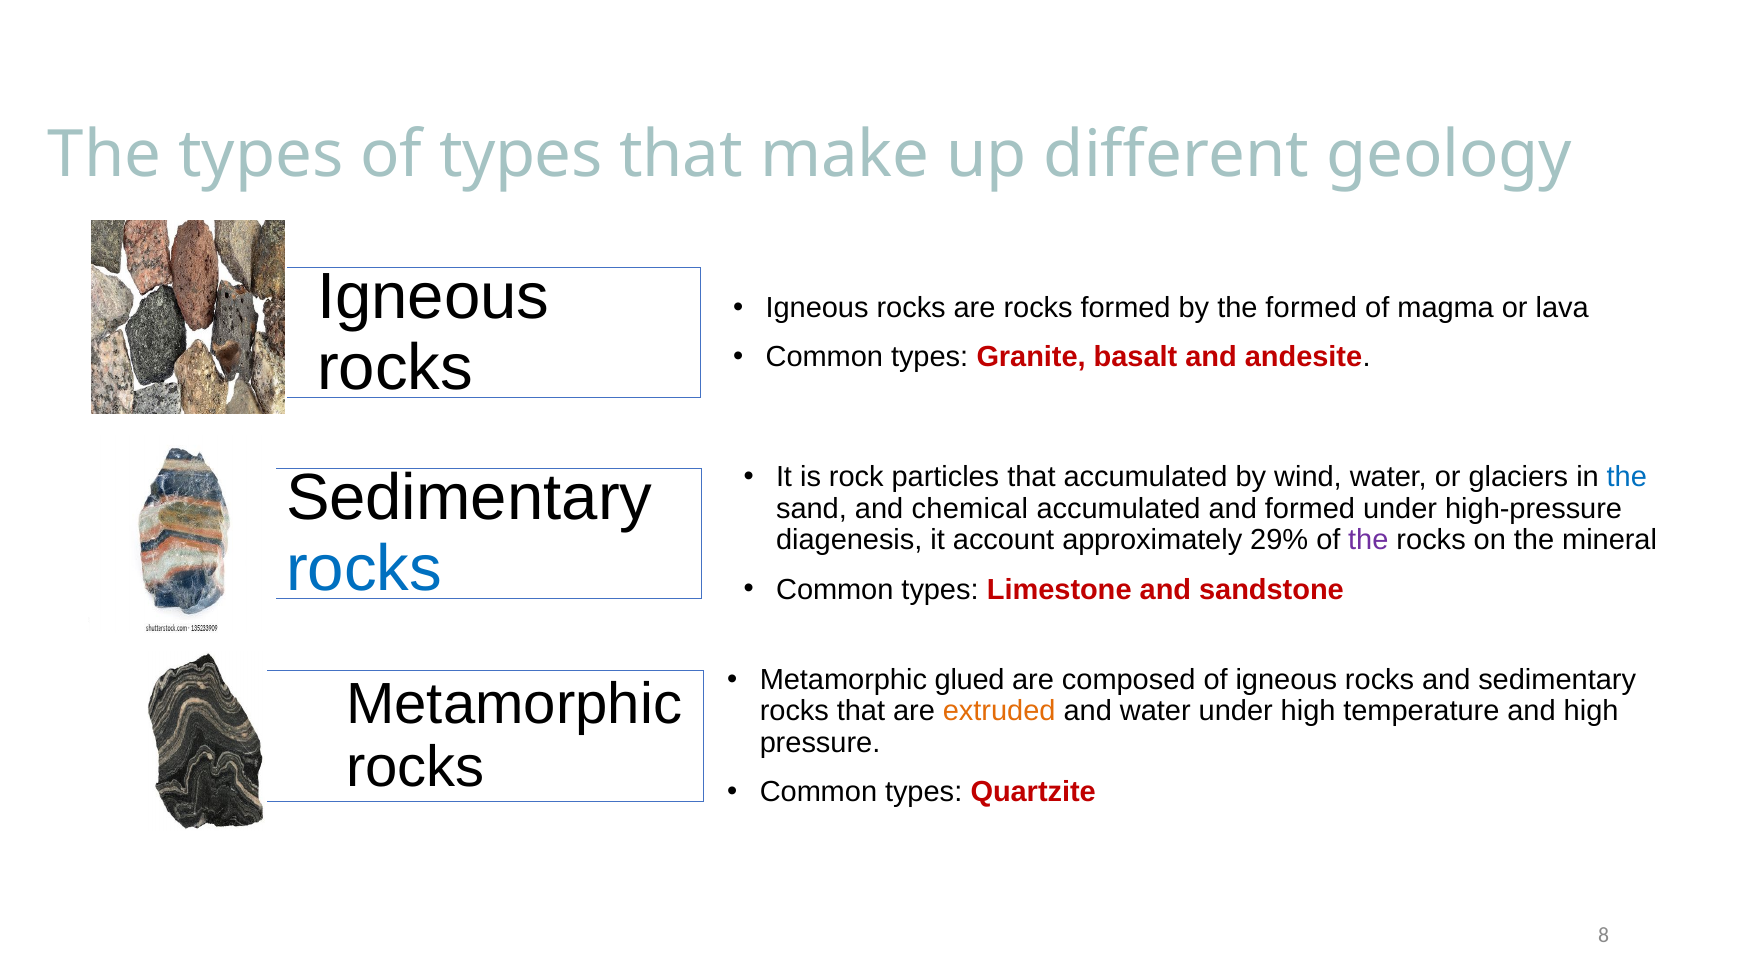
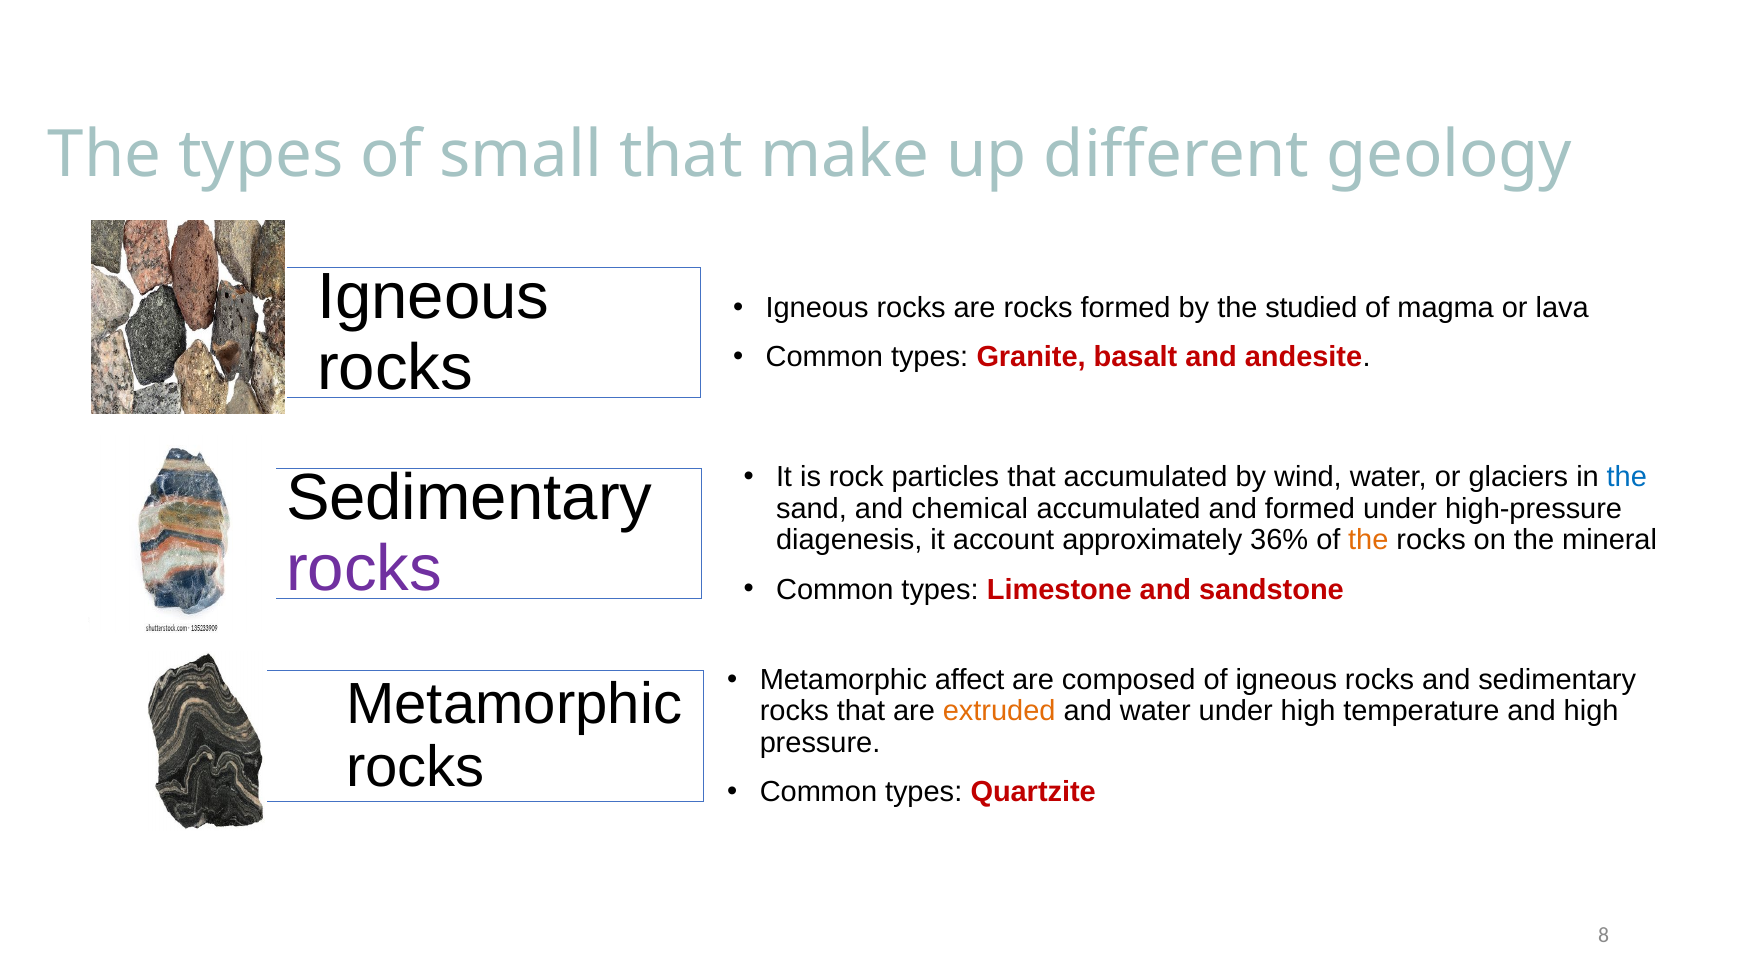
of types: types -> small
the formed: formed -> studied
29%: 29% -> 36%
the at (1368, 540) colour: purple -> orange
rocks at (364, 568) colour: blue -> purple
glued: glued -> affect
